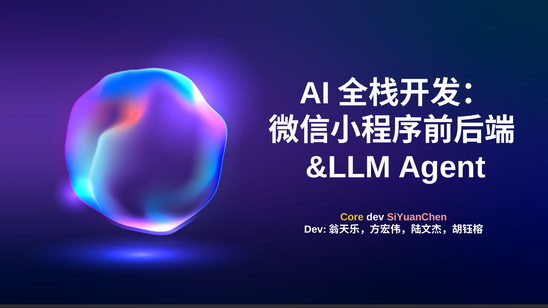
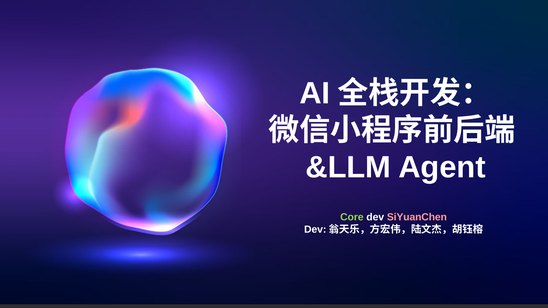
Core colour: yellow -> light green
